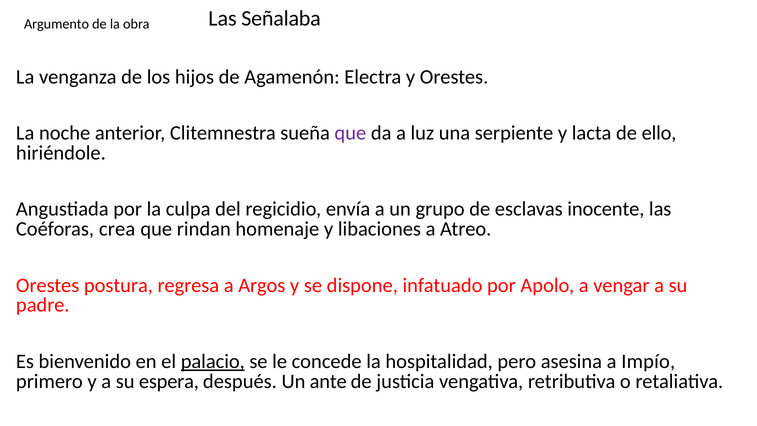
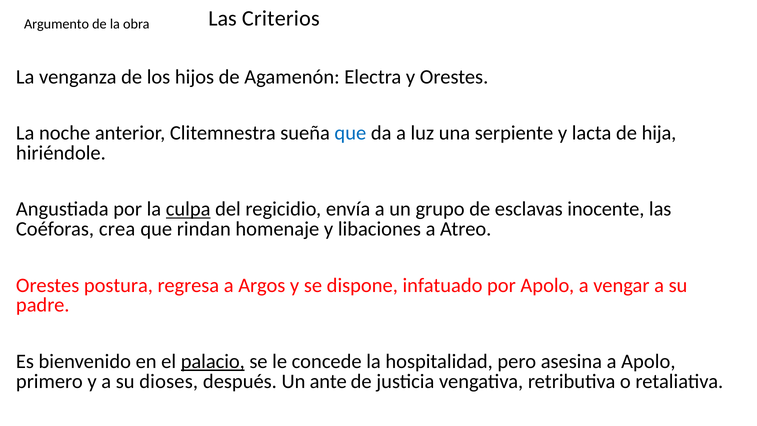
Señalaba: Señalaba -> Criterios
que at (350, 133) colour: purple -> blue
ello: ello -> hija
culpa underline: none -> present
a Impío: Impío -> Apolo
espera: espera -> dioses
